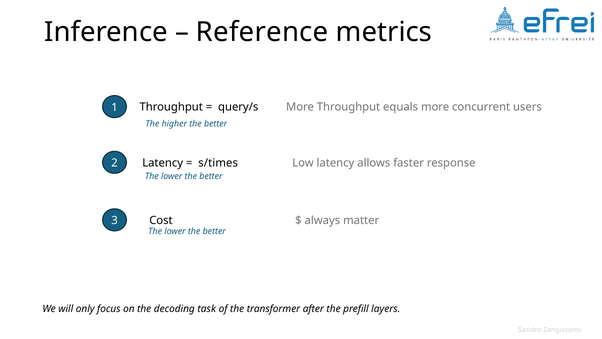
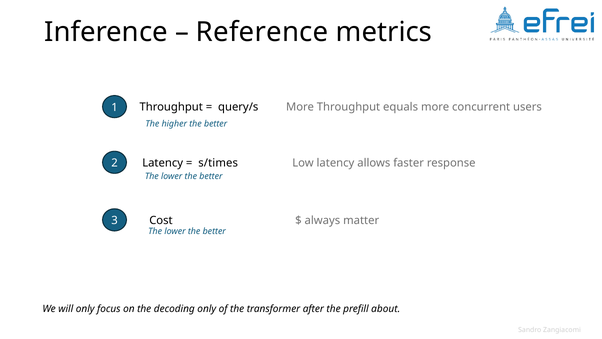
decoding task: task -> only
layers: layers -> about
